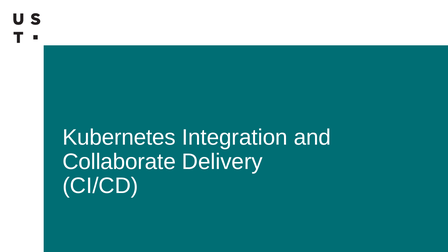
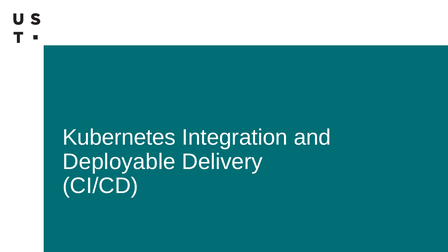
Collaborate: Collaborate -> Deployable
